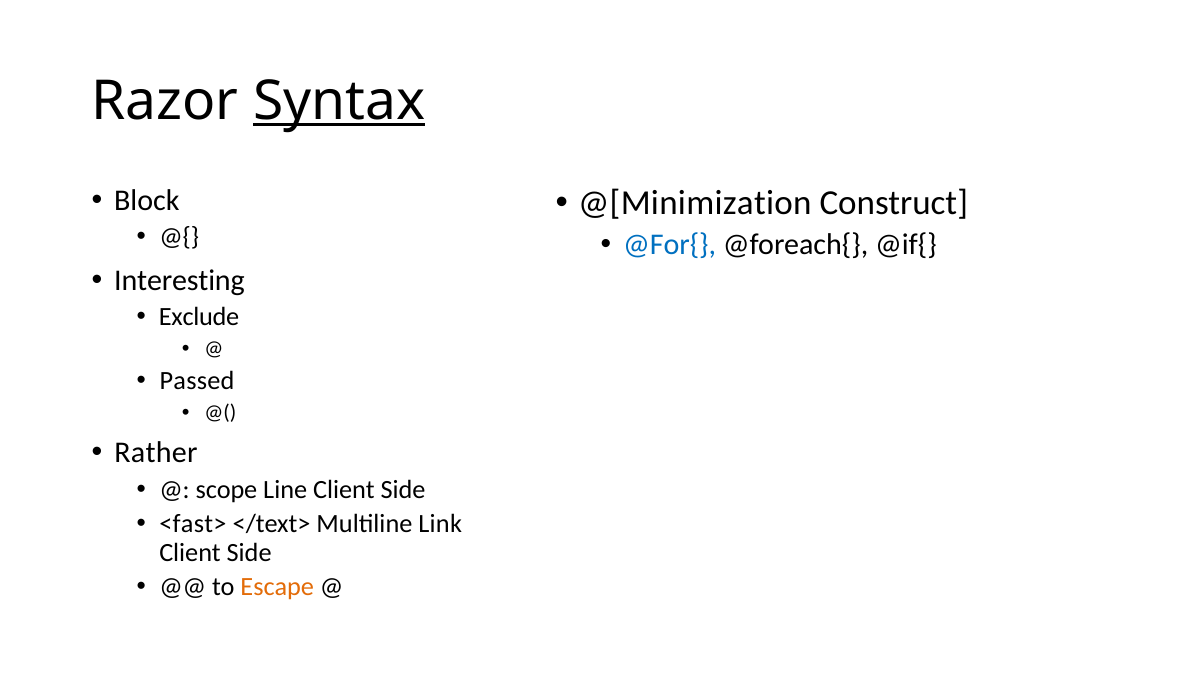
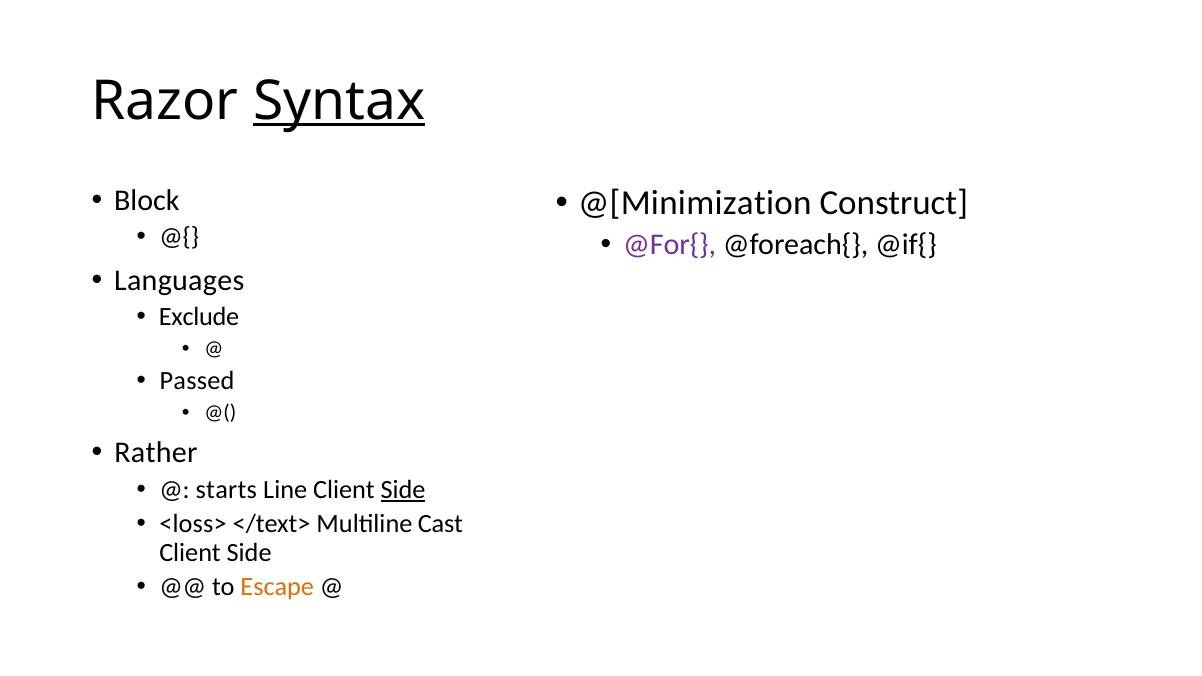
@For{ colour: blue -> purple
Interesting: Interesting -> Languages
scope: scope -> starts
Side at (403, 490) underline: none -> present
<fast>: <fast> -> <loss>
Link: Link -> Cast
